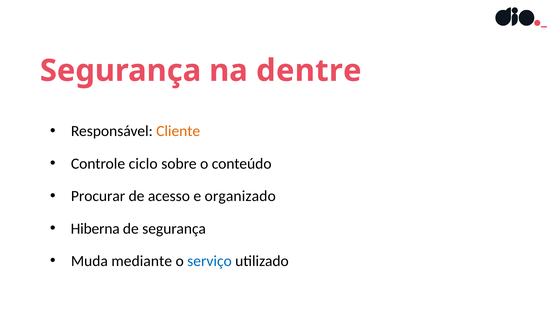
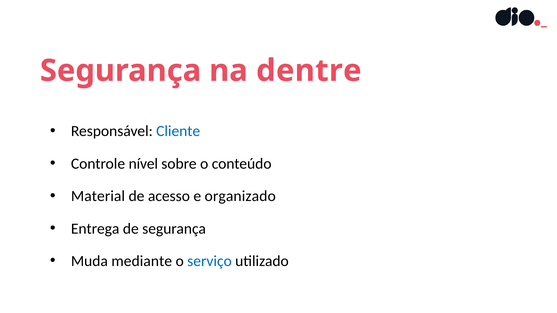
Cliente colour: orange -> blue
ciclo: ciclo -> nível
Procurar: Procurar -> Material
Hiberna: Hiberna -> Entrega
